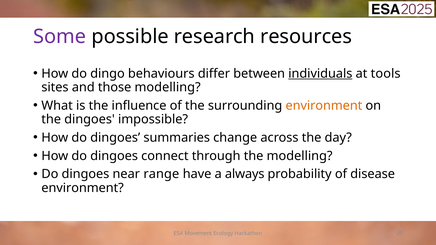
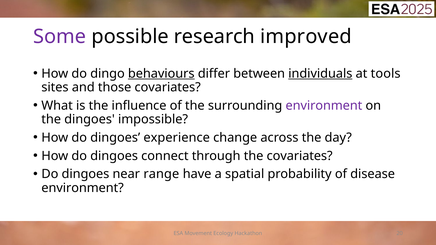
resources: resources -> improved
behaviours underline: none -> present
those modelling: modelling -> covariates
environment at (324, 106) colour: orange -> purple
summaries: summaries -> experience
the modelling: modelling -> covariates
always: always -> spatial
